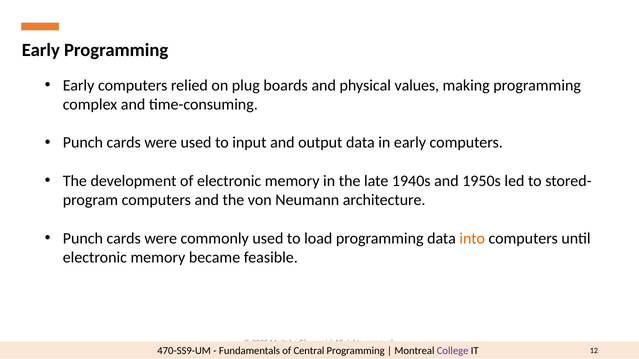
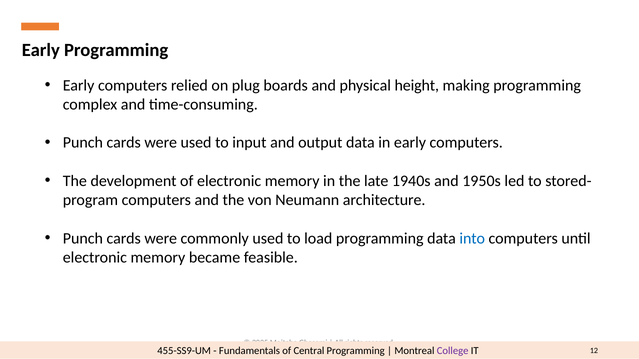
values: values -> height
into colour: orange -> blue
470-SS9-UM: 470-SS9-UM -> 455-SS9-UM
